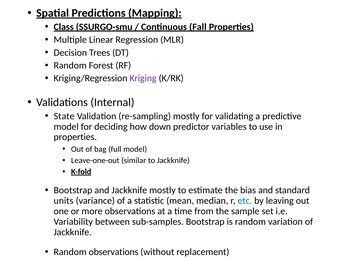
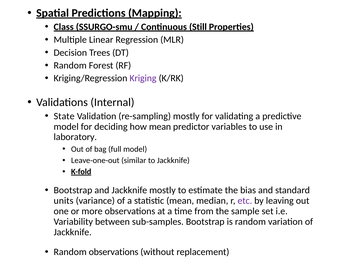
Fall: Fall -> Still
how down: down -> mean
properties at (75, 137): properties -> laboratory
etc colour: blue -> purple
